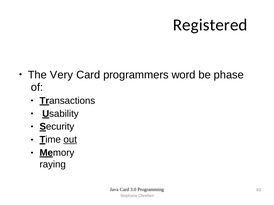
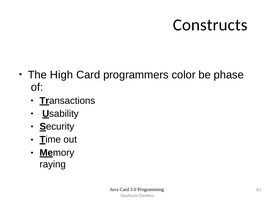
Registered: Registered -> Constructs
Very: Very -> High
word: word -> color
out underline: present -> none
